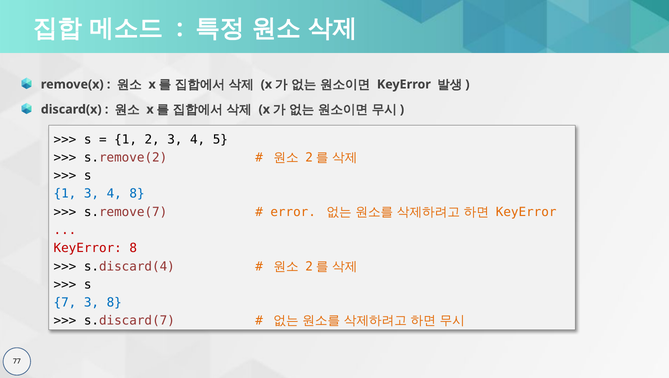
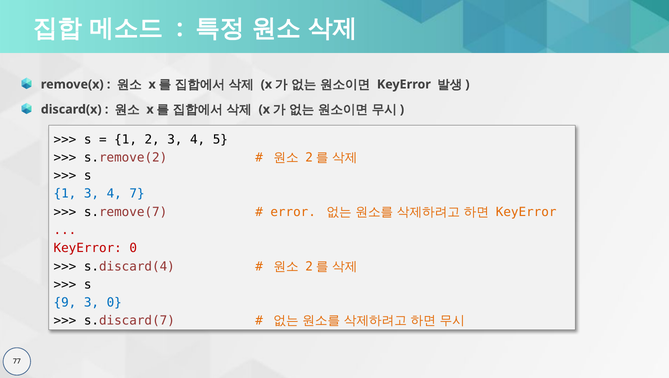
4 8: 8 -> 7
KeyError 8: 8 -> 0
7: 7 -> 9
3 8: 8 -> 0
